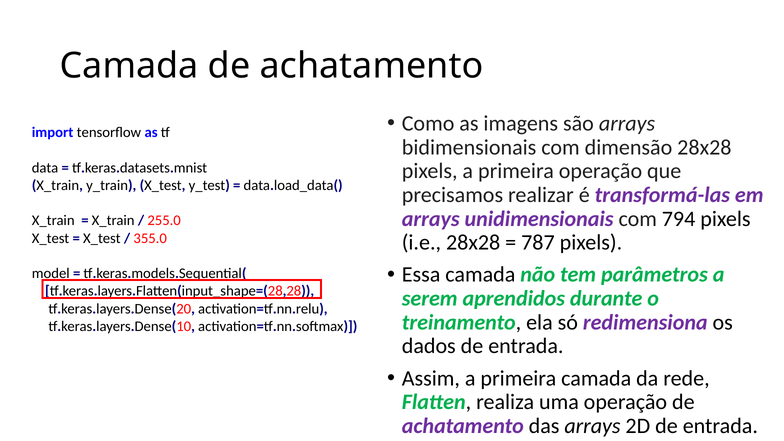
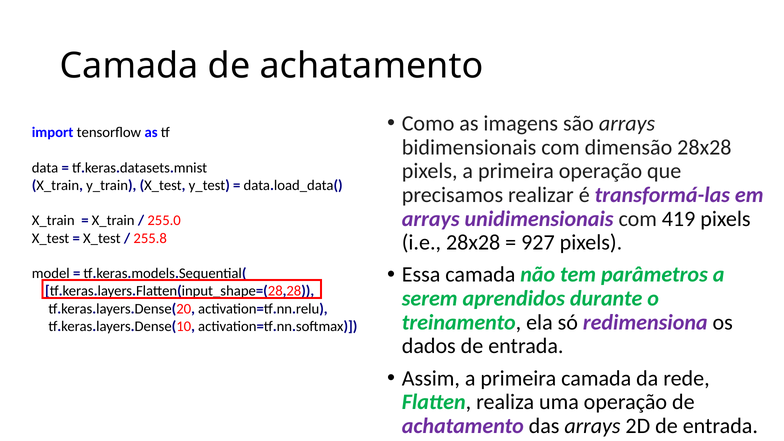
794: 794 -> 419
355.0: 355.0 -> 255.8
787: 787 -> 927
